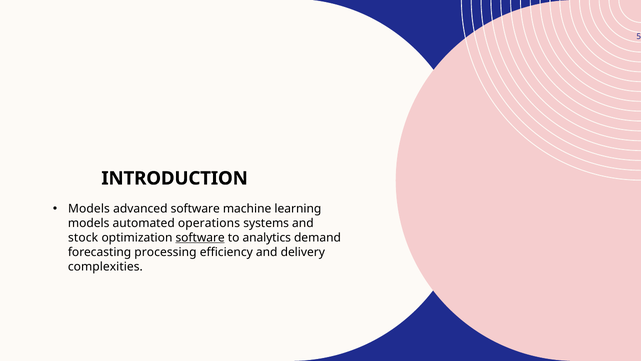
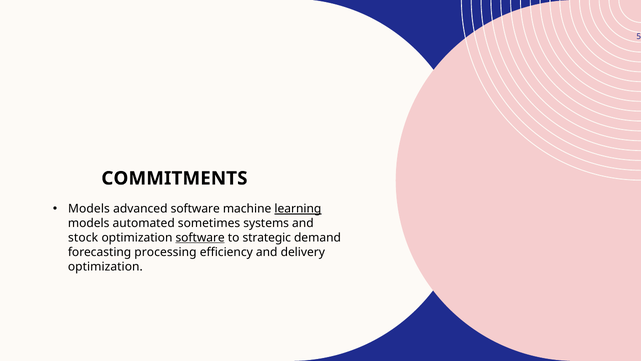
INTRODUCTION: INTRODUCTION -> COMMITMENTS
learning underline: none -> present
operations: operations -> sometimes
analytics: analytics -> strategic
complexities at (105, 266): complexities -> optimization
